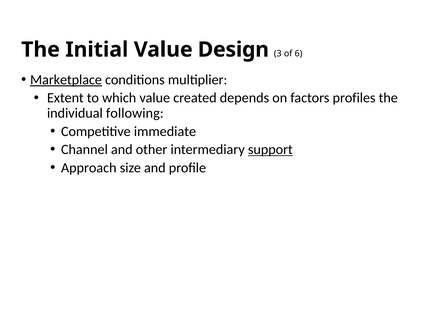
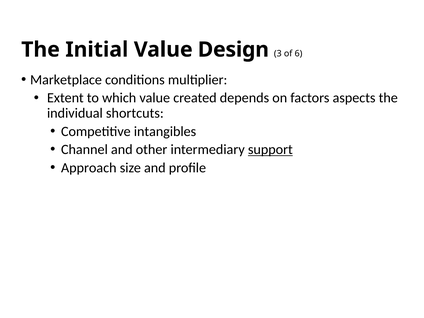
Marketplace underline: present -> none
profiles: profiles -> aspects
following: following -> shortcuts
immediate: immediate -> intangibles
